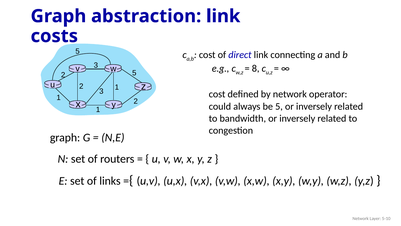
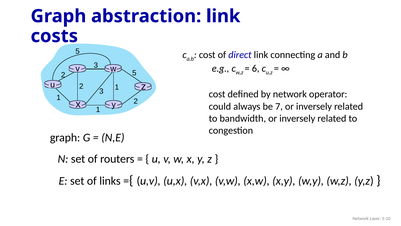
8: 8 -> 6
be 5: 5 -> 7
